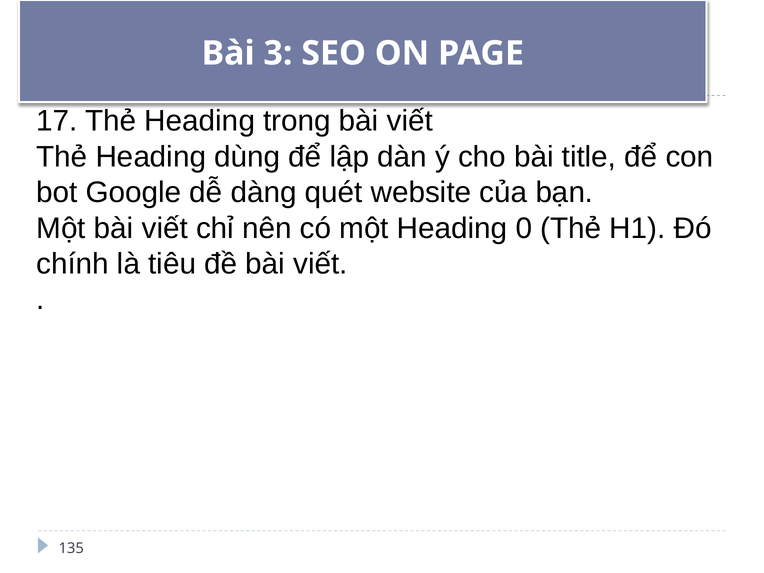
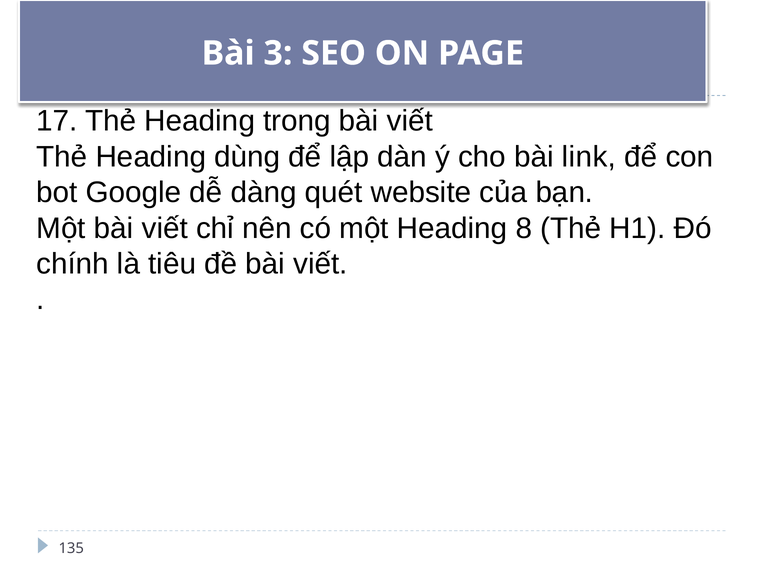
title: title -> link
0: 0 -> 8
